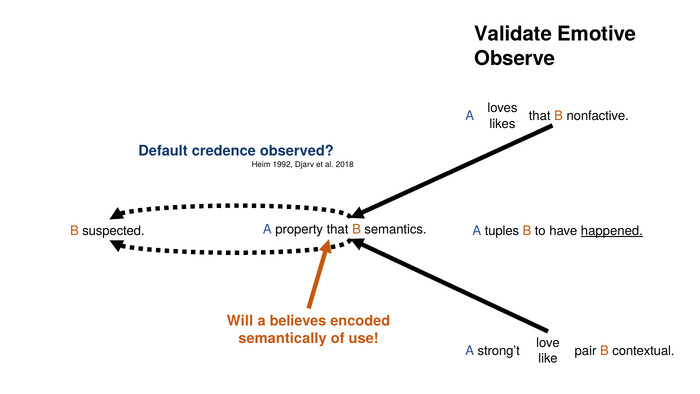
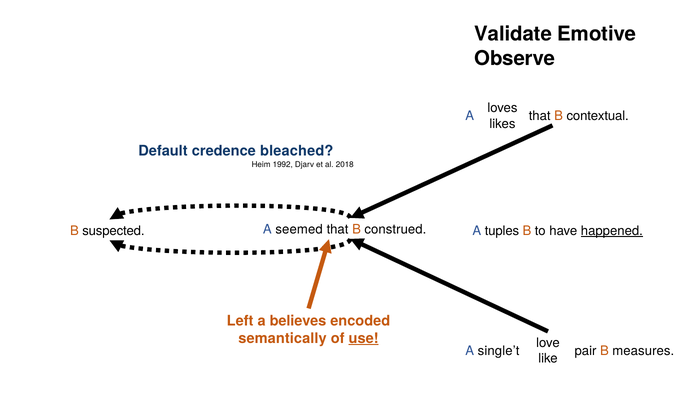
nonfactive: nonfactive -> contextual
observed: observed -> bleached
property: property -> seemed
semantics: semantics -> construed
Will: Will -> Left
use underline: none -> present
strong’t: strong’t -> single’t
contextual: contextual -> measures
